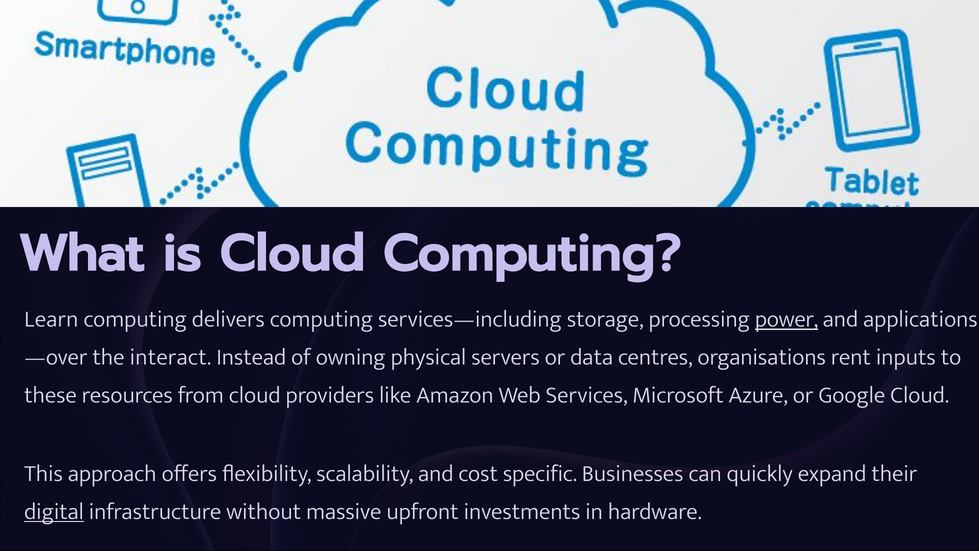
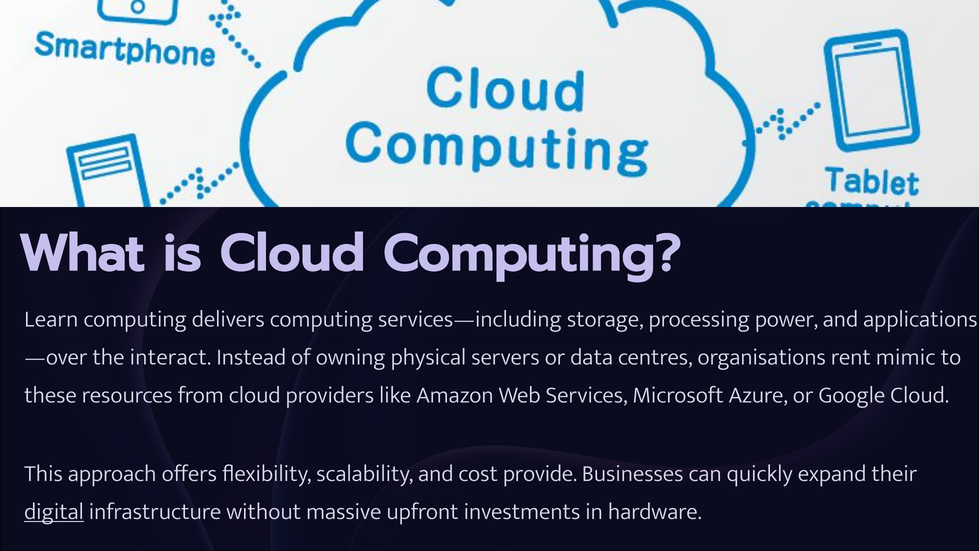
power underline: present -> none
inputs: inputs -> mimic
specific: specific -> provide
